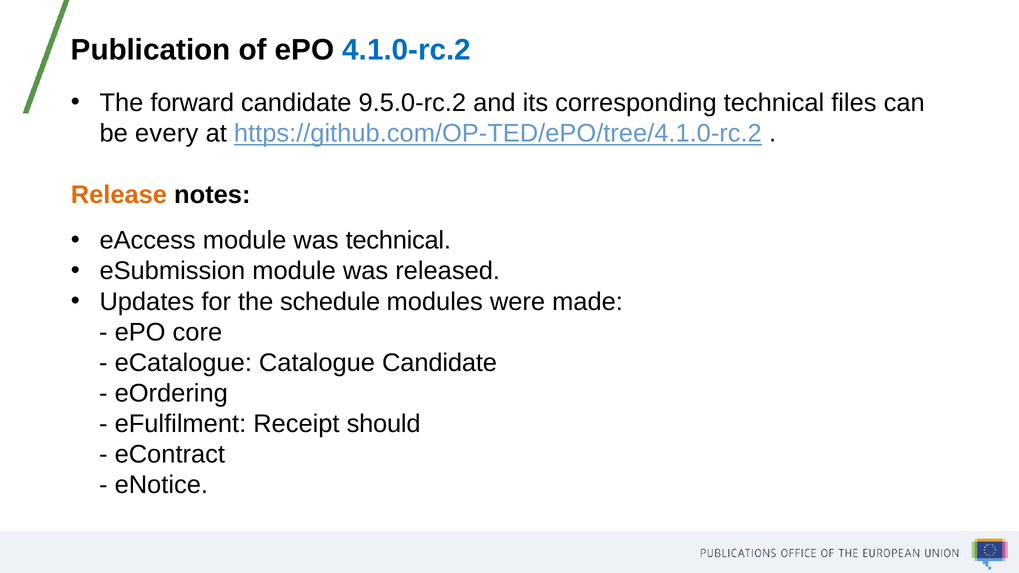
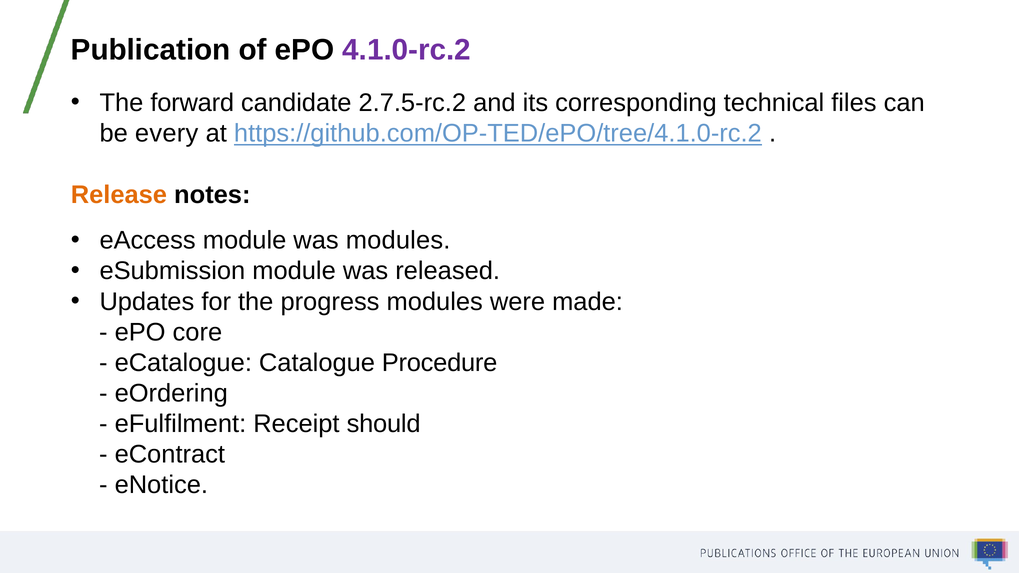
4.1.0-rc.2 colour: blue -> purple
9.5.0-rc.2: 9.5.0-rc.2 -> 2.7.5-rc.2
was technical: technical -> modules
schedule: schedule -> progress
Catalogue Candidate: Candidate -> Procedure
